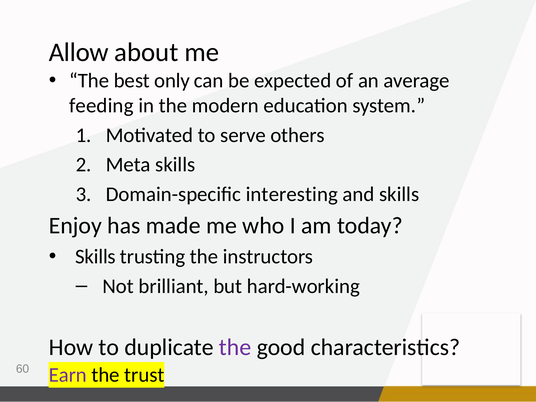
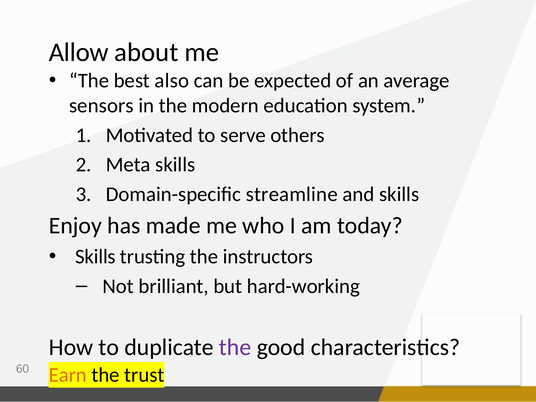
only: only -> also
feeding: feeding -> sensors
interesting: interesting -> streamline
Earn colour: purple -> orange
